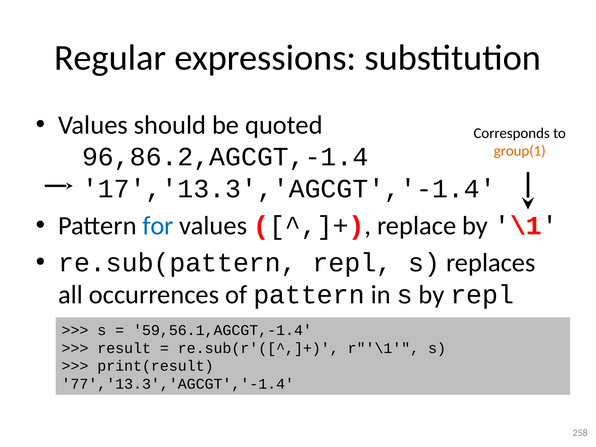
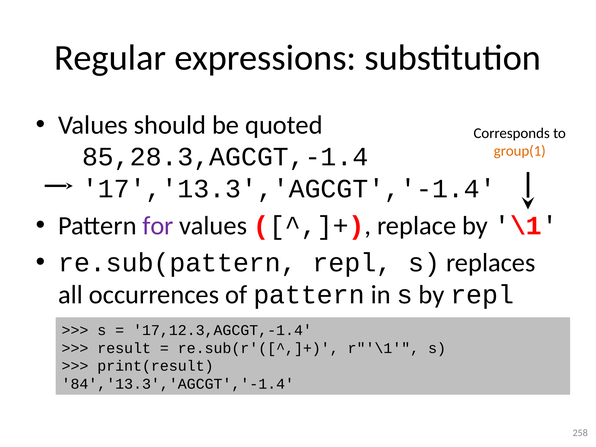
96,86.2,AGCGT,-1.4: 96,86.2,AGCGT,-1.4 -> 85,28.3,AGCGT,-1.4
for colour: blue -> purple
59,56.1,AGCGT,-1.4: 59,56.1,AGCGT,-1.4 -> 17,12.3,AGCGT,-1.4
77','13.3','AGCGT','-1.4: 77','13.3','AGCGT','-1.4 -> 84','13.3','AGCGT','-1.4
